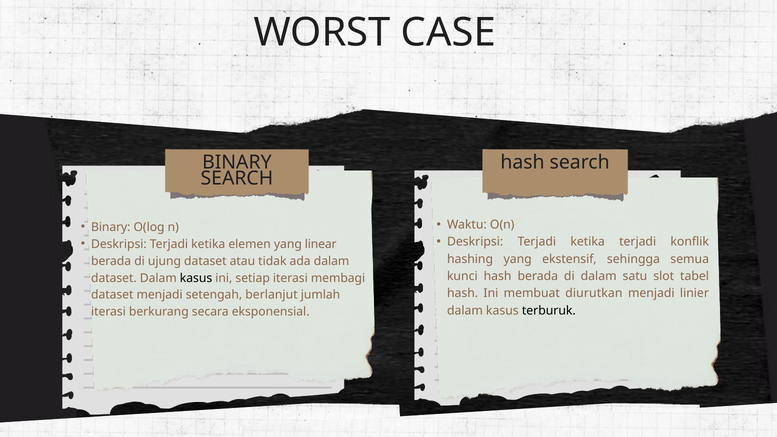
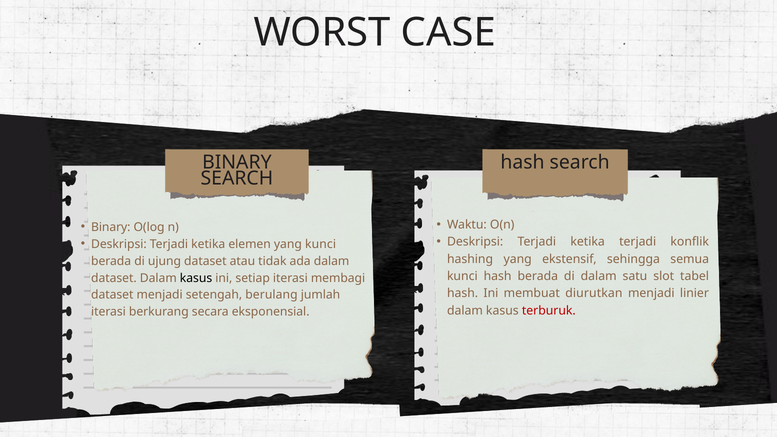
yang linear: linear -> kunci
berlanjut: berlanjut -> berulang
terburuk colour: black -> red
